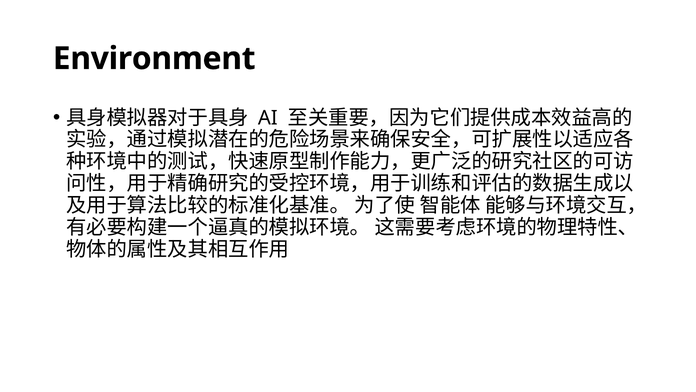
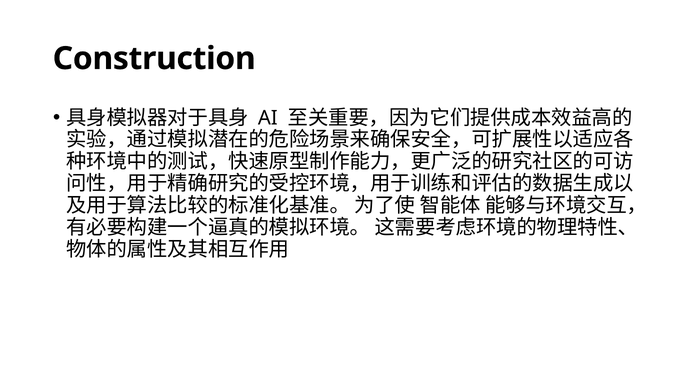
Environment: Environment -> Construction
